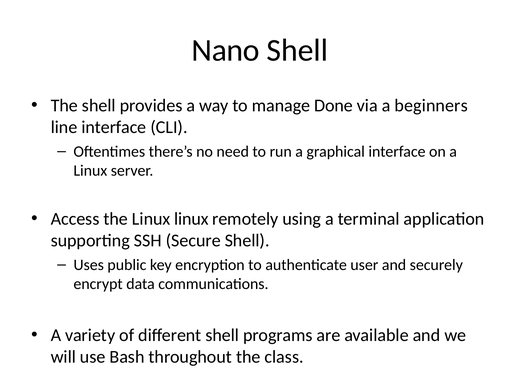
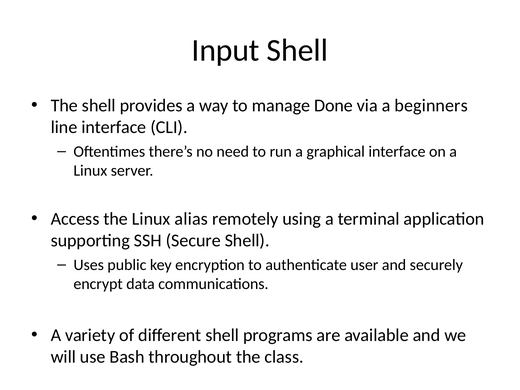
Nano: Nano -> Input
Linux linux: linux -> alias
